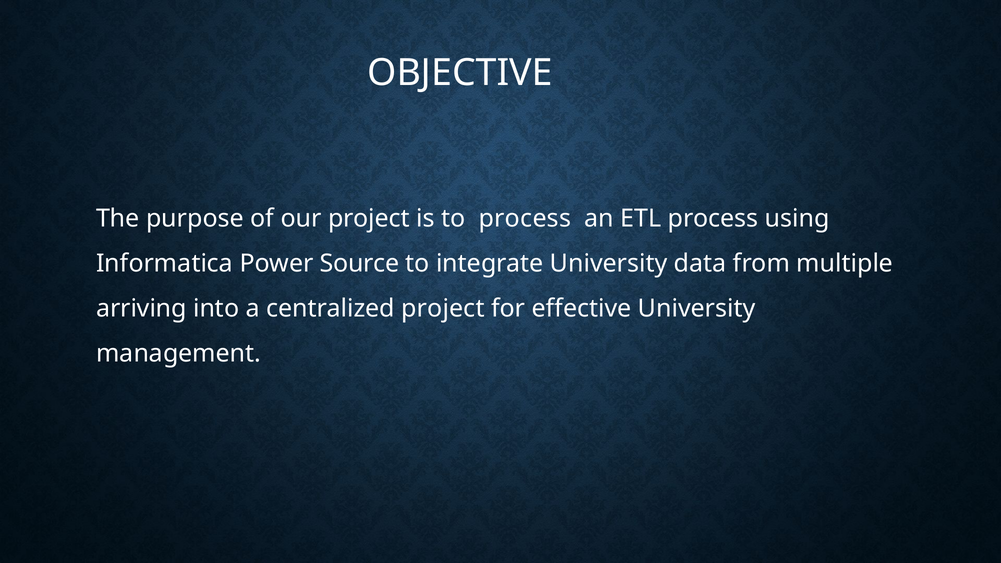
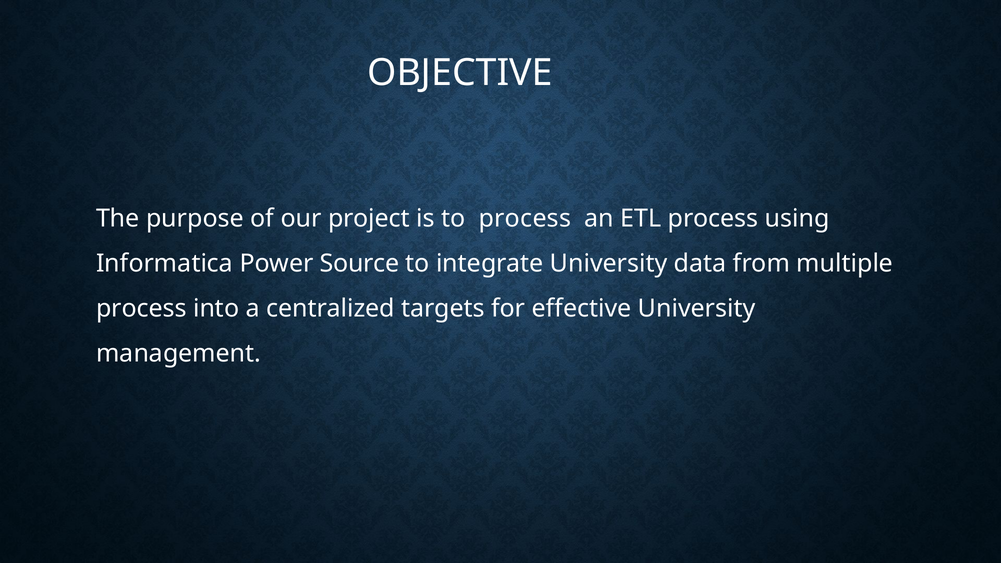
arriving at (141, 309): arriving -> process
centralized project: project -> targets
